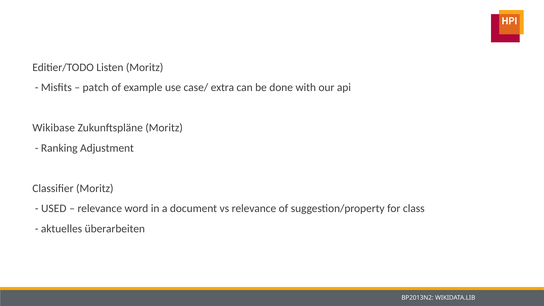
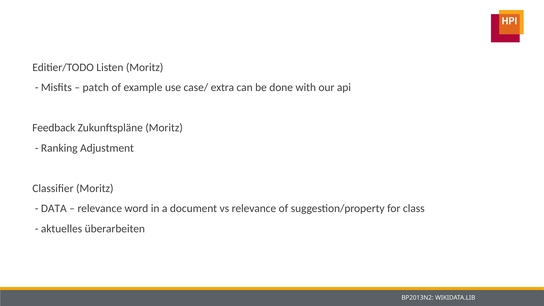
Wikibase: Wikibase -> Feedback
USED: USED -> DATA
